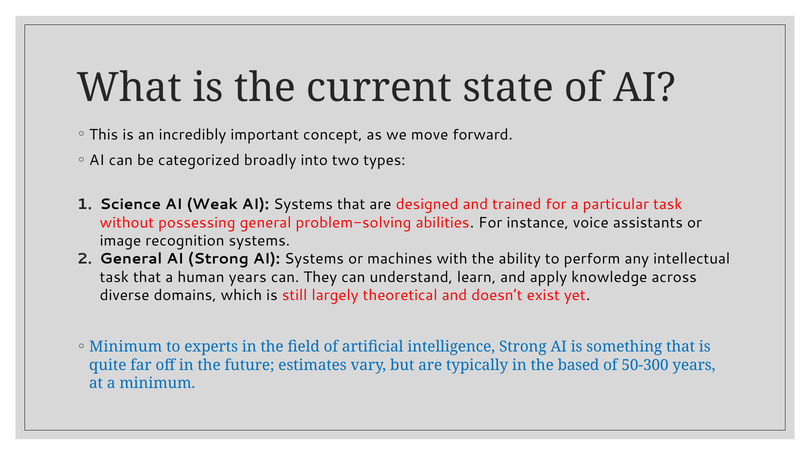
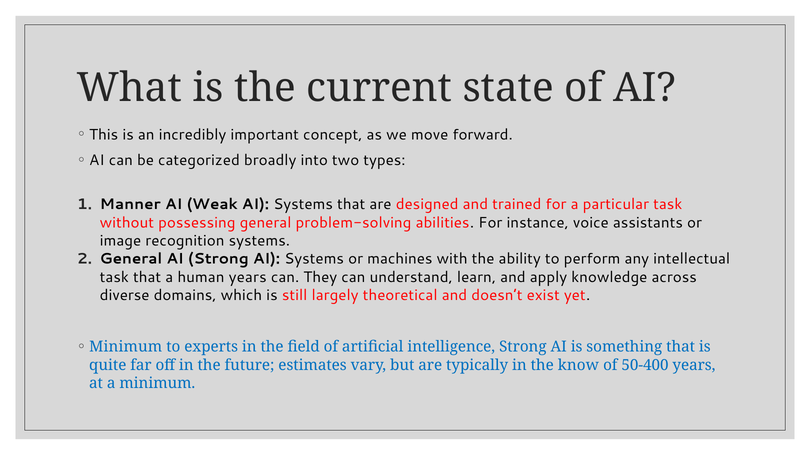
Science: Science -> Manner
based: based -> know
50-300: 50-300 -> 50-400
